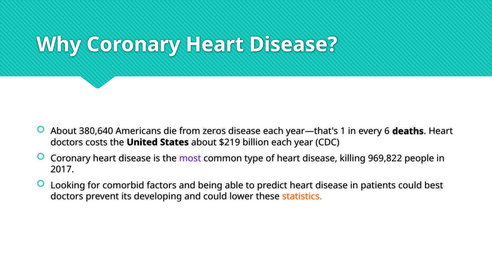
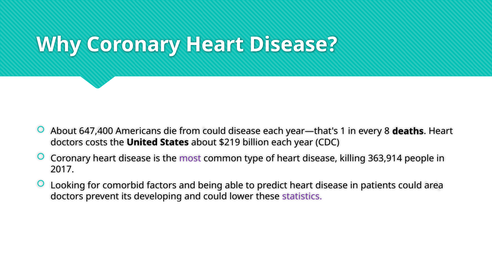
380,640: 380,640 -> 647,400
from zeros: zeros -> could
6: 6 -> 8
969,822: 969,822 -> 363,914
best: best -> area
statistics colour: orange -> purple
